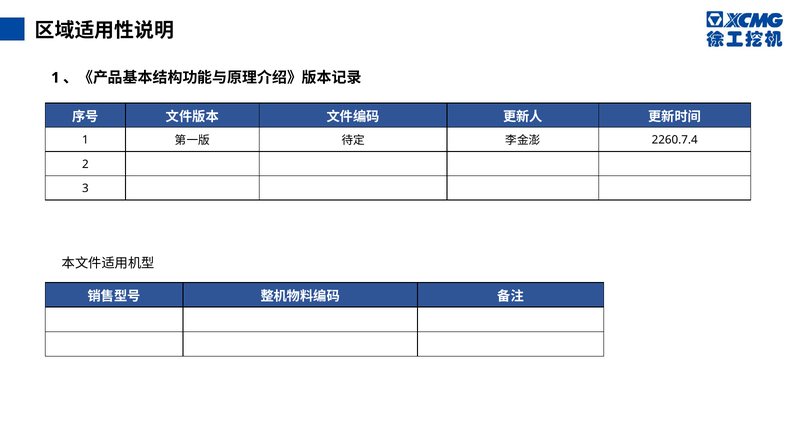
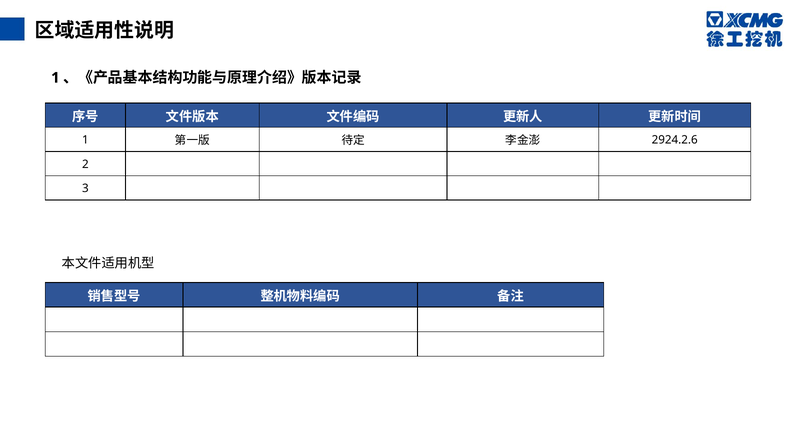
2260.7.4: 2260.7.4 -> 2924.2.6
